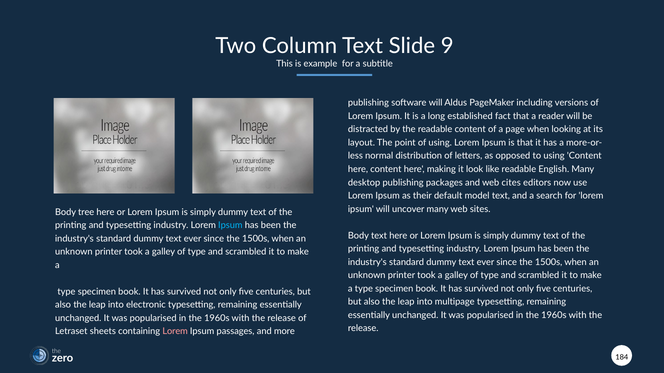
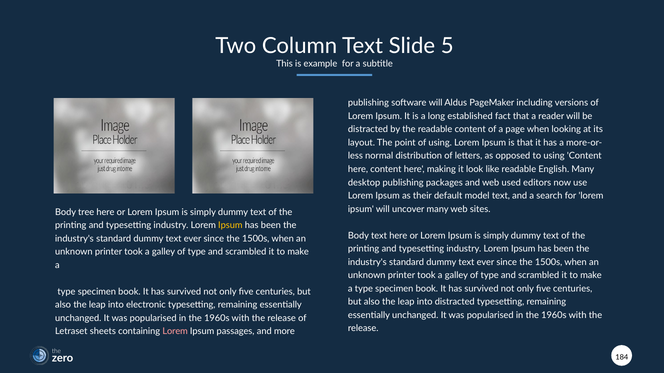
9: 9 -> 5
cites: cites -> used
Ipsum at (230, 226) colour: light blue -> yellow
into multipage: multipage -> distracted
